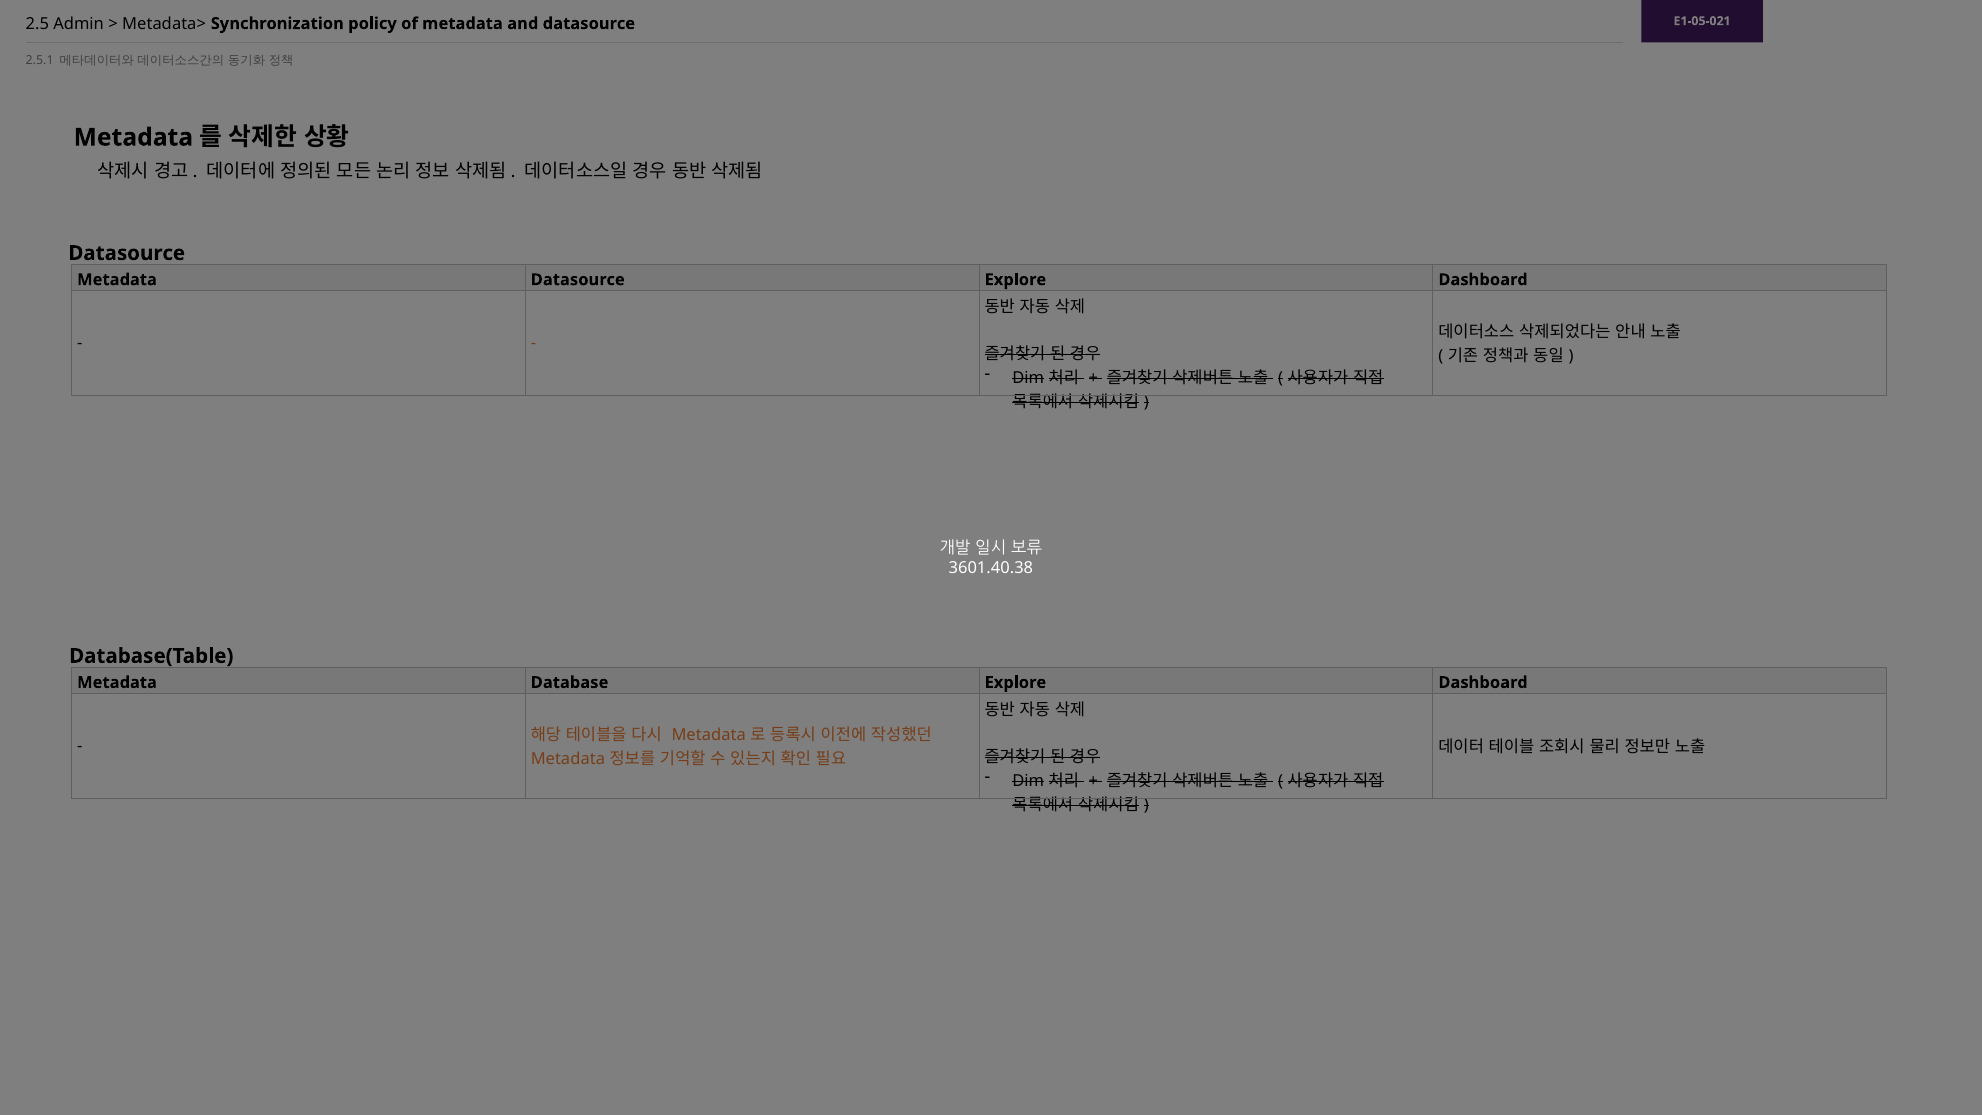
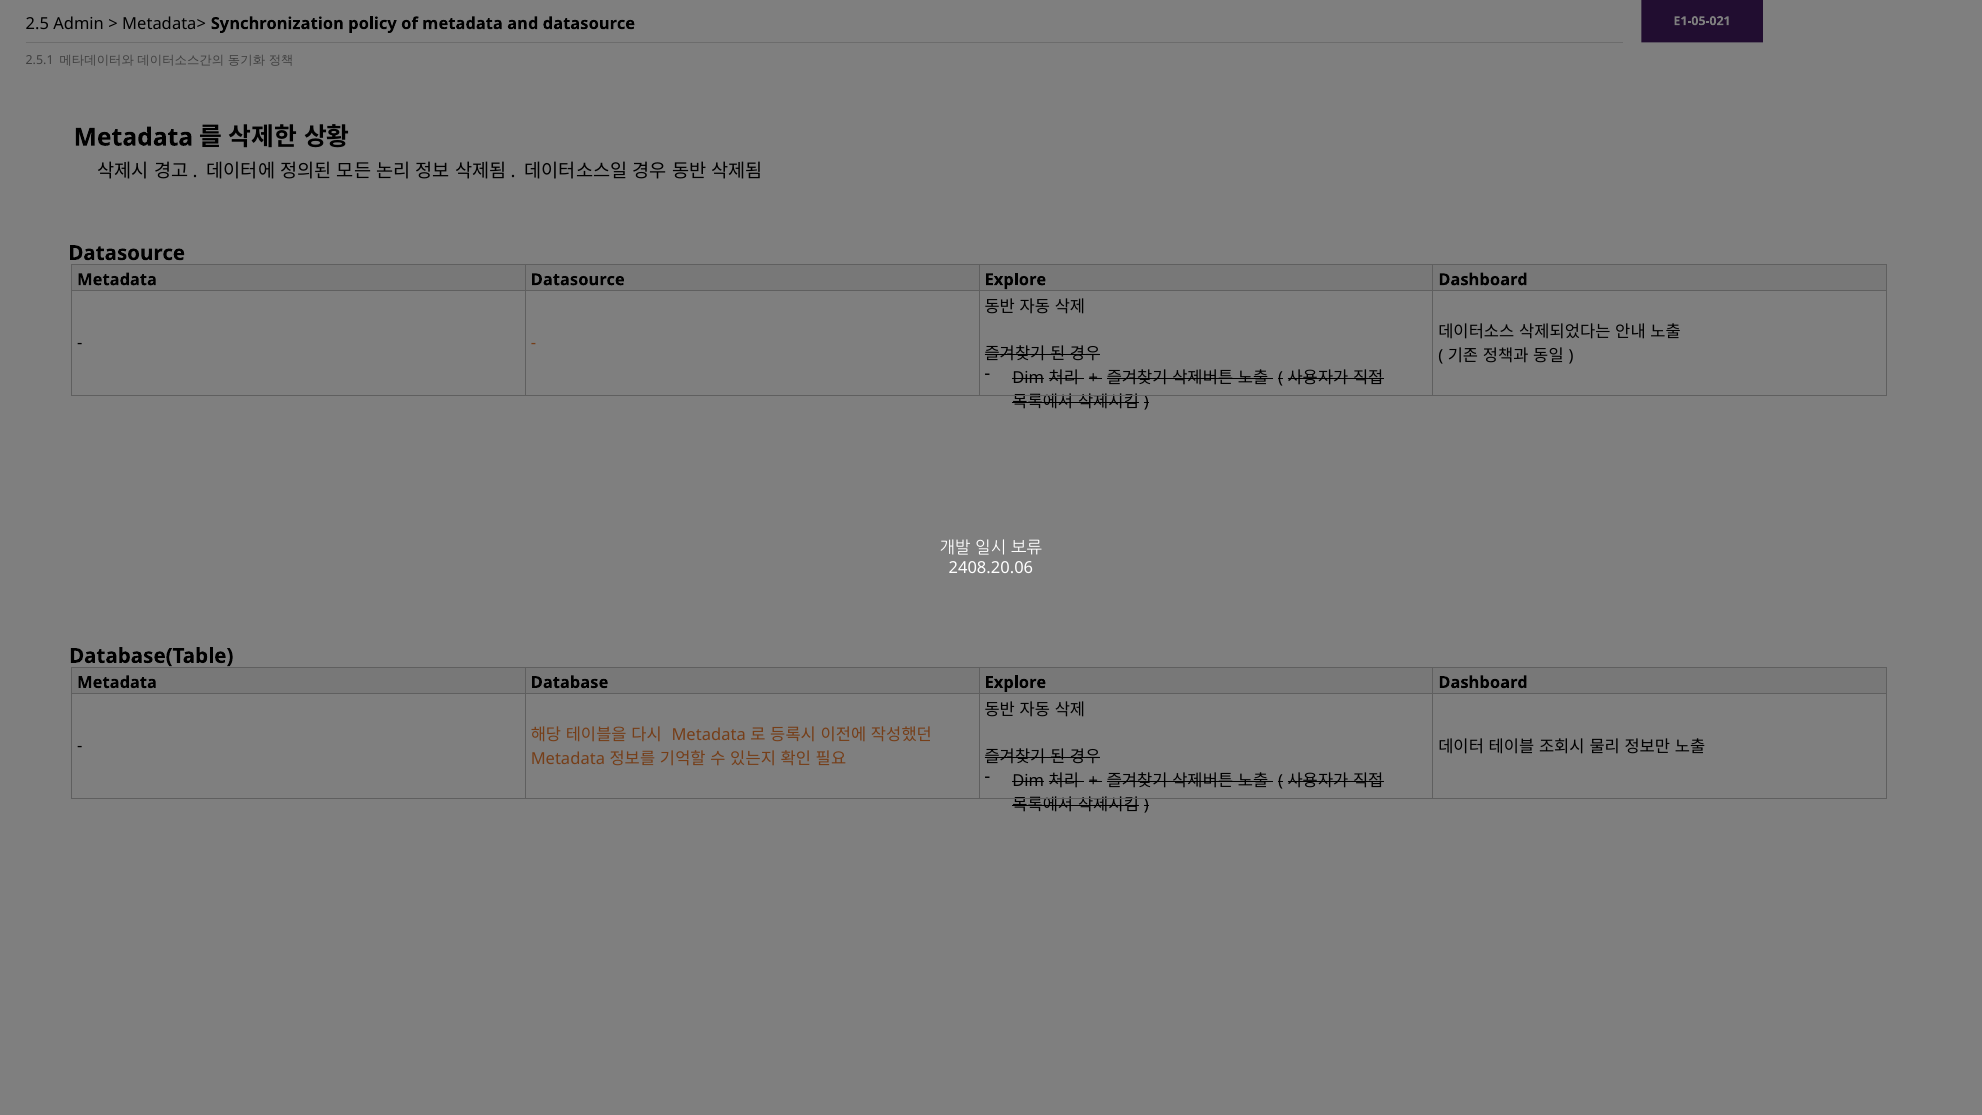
3601.40.38: 3601.40.38 -> 2408.20.06
